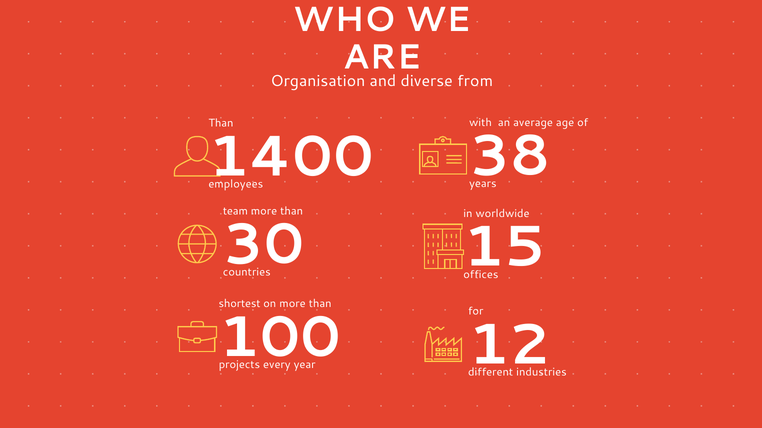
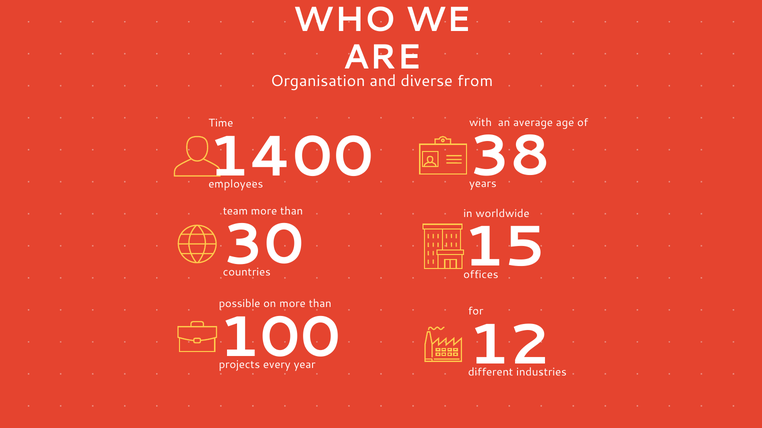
Than at (221, 124): Than -> Time
shortest: shortest -> possible
